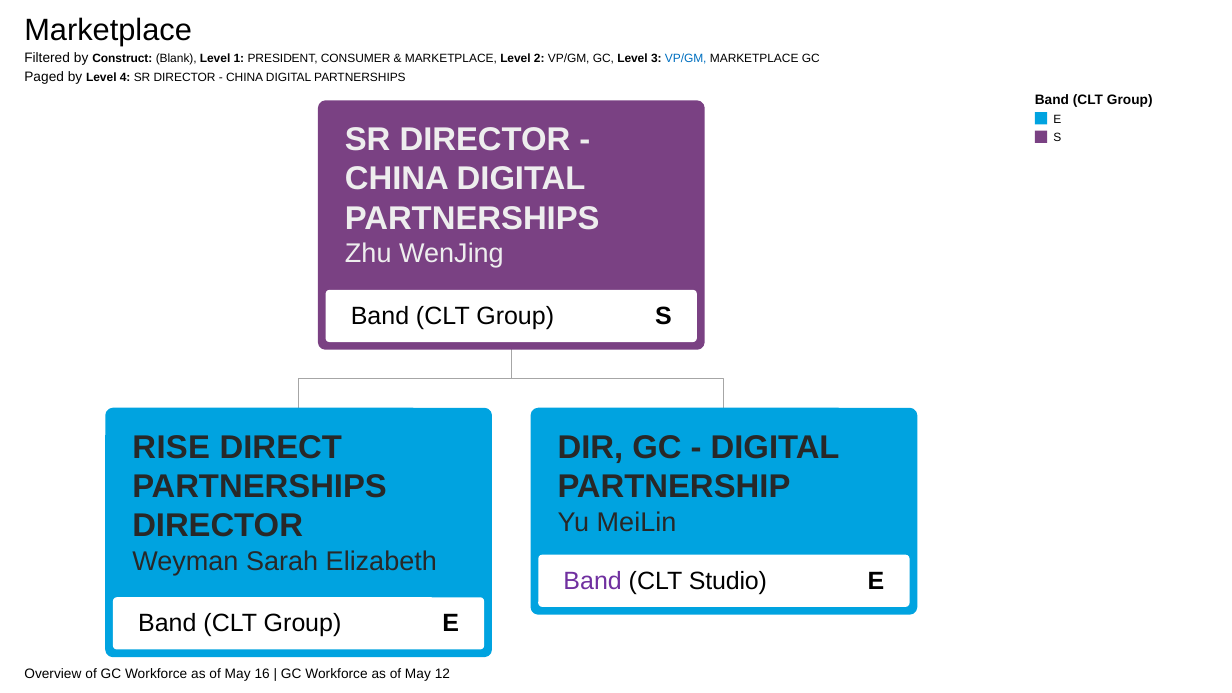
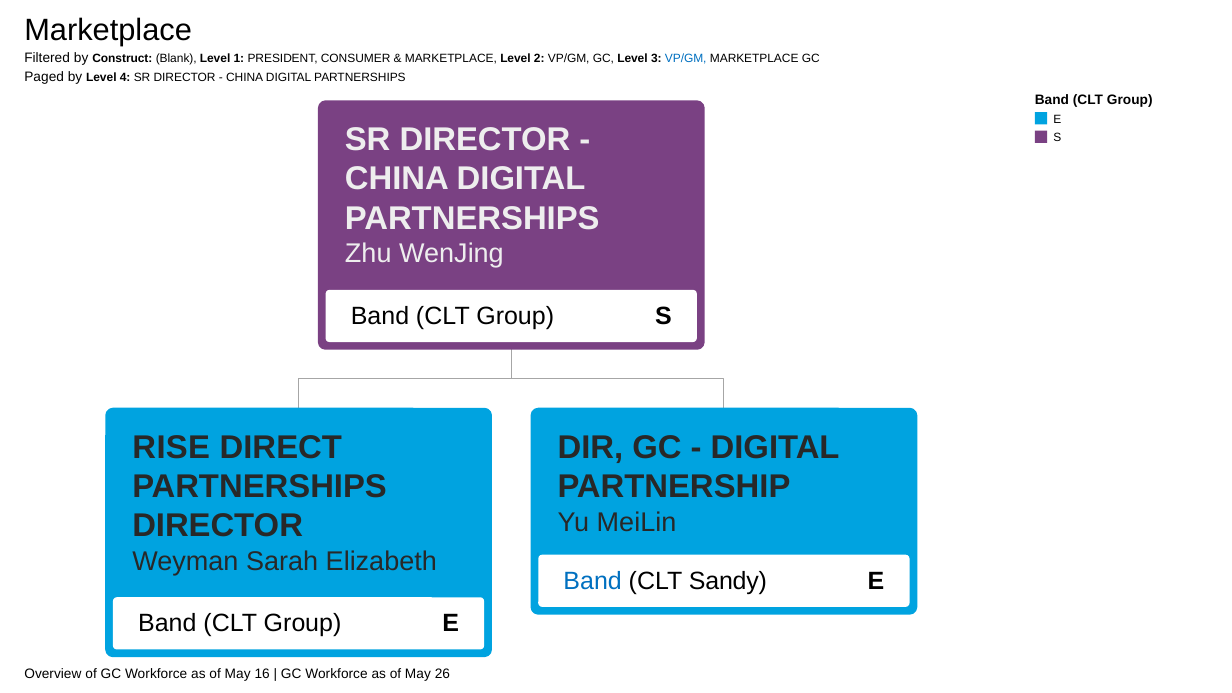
Band at (593, 581) colour: purple -> blue
Studio: Studio -> Sandy
12: 12 -> 26
